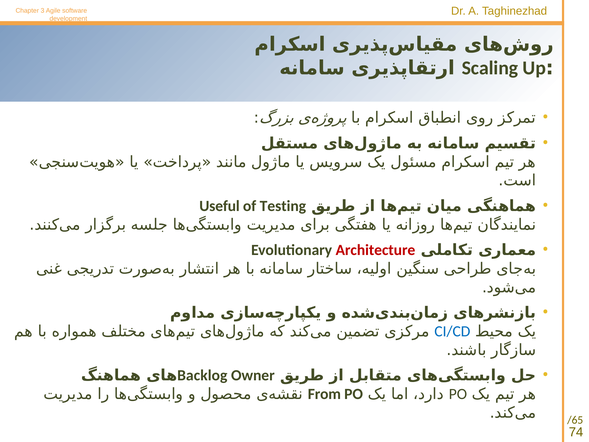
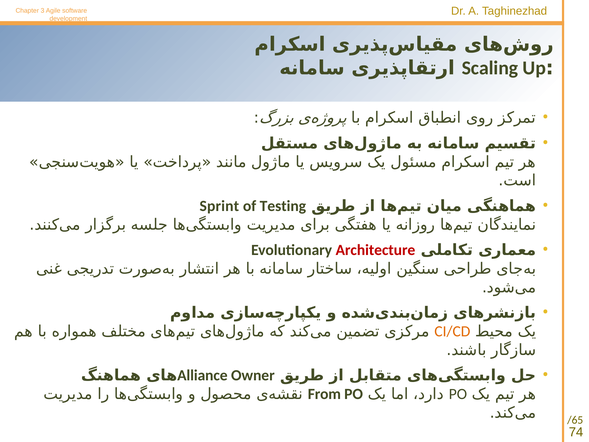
Useful: Useful -> Sprint
CI/CD colour: blue -> orange
Backlog: Backlog -> Alliance
